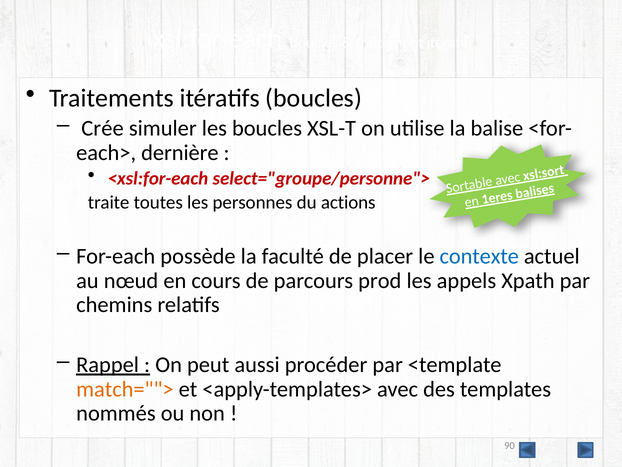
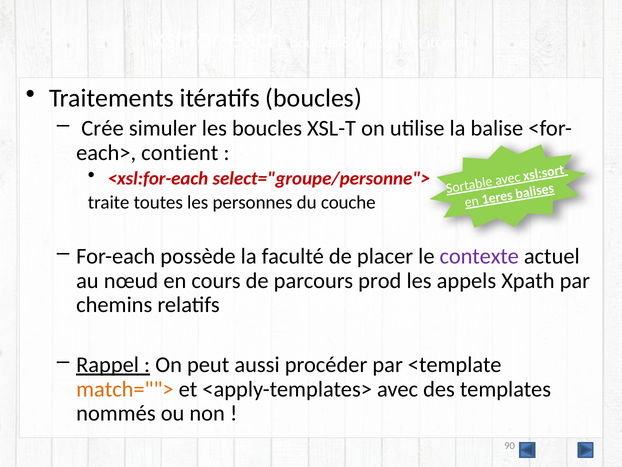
dernière: dernière -> contient
actions: actions -> couche
contexte colour: blue -> purple
